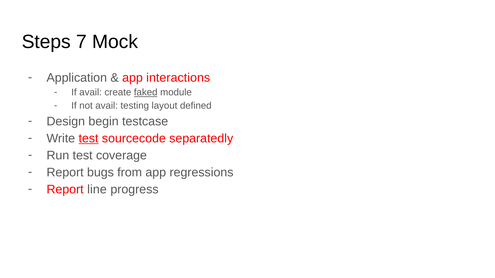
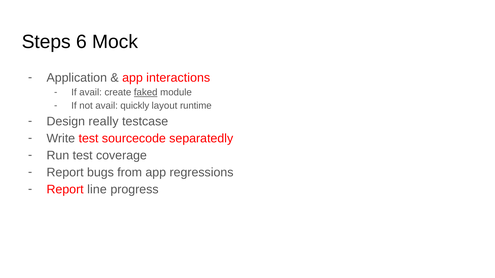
7: 7 -> 6
testing: testing -> quickly
defined: defined -> runtime
begin: begin -> really
test at (89, 139) underline: present -> none
